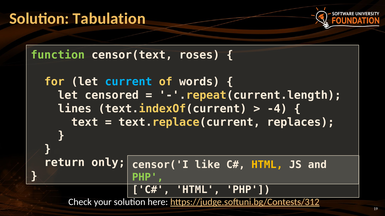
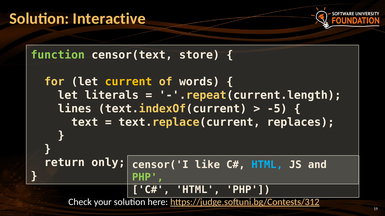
Tabulation: Tabulation -> Interactive
roses: roses -> store
current colour: light blue -> yellow
censored: censored -> literals
-4: -4 -> -5
HTML at (267, 165) colour: yellow -> light blue
